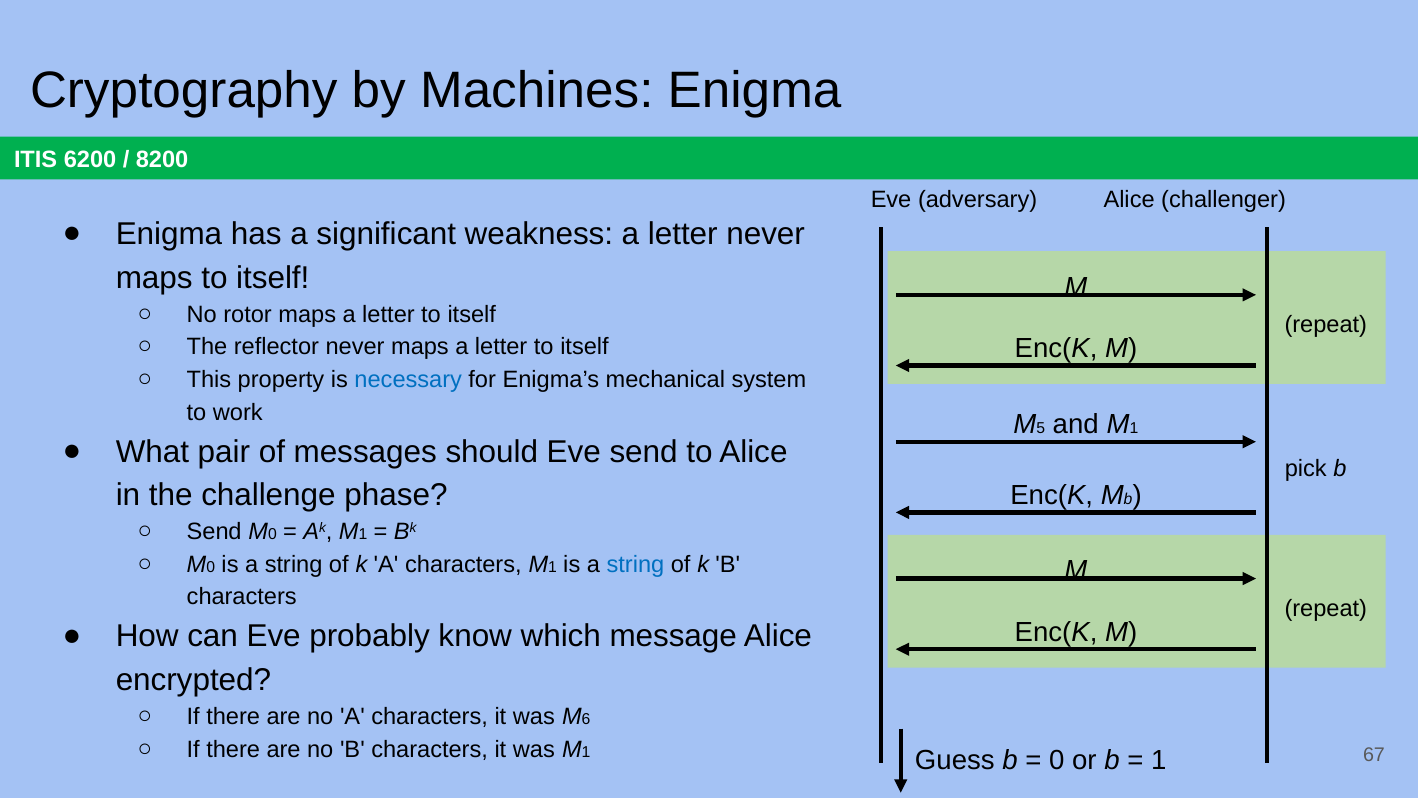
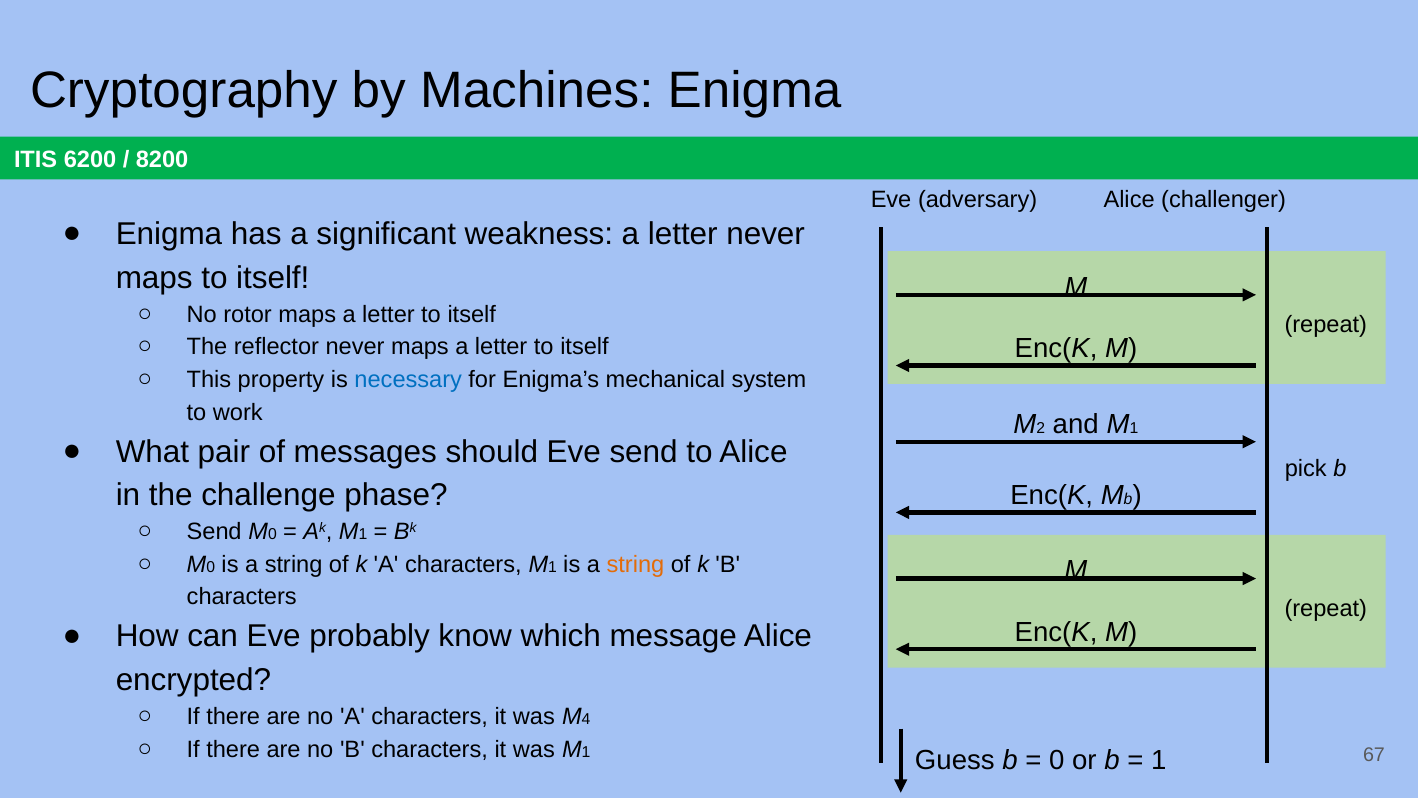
5: 5 -> 2
string at (635, 564) colour: blue -> orange
6: 6 -> 4
